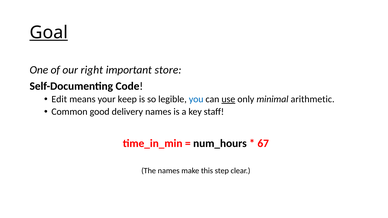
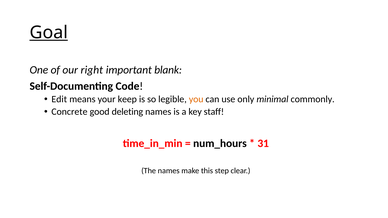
store: store -> blank
you colour: blue -> orange
use underline: present -> none
arithmetic: arithmetic -> commonly
Common: Common -> Concrete
delivery: delivery -> deleting
67: 67 -> 31
